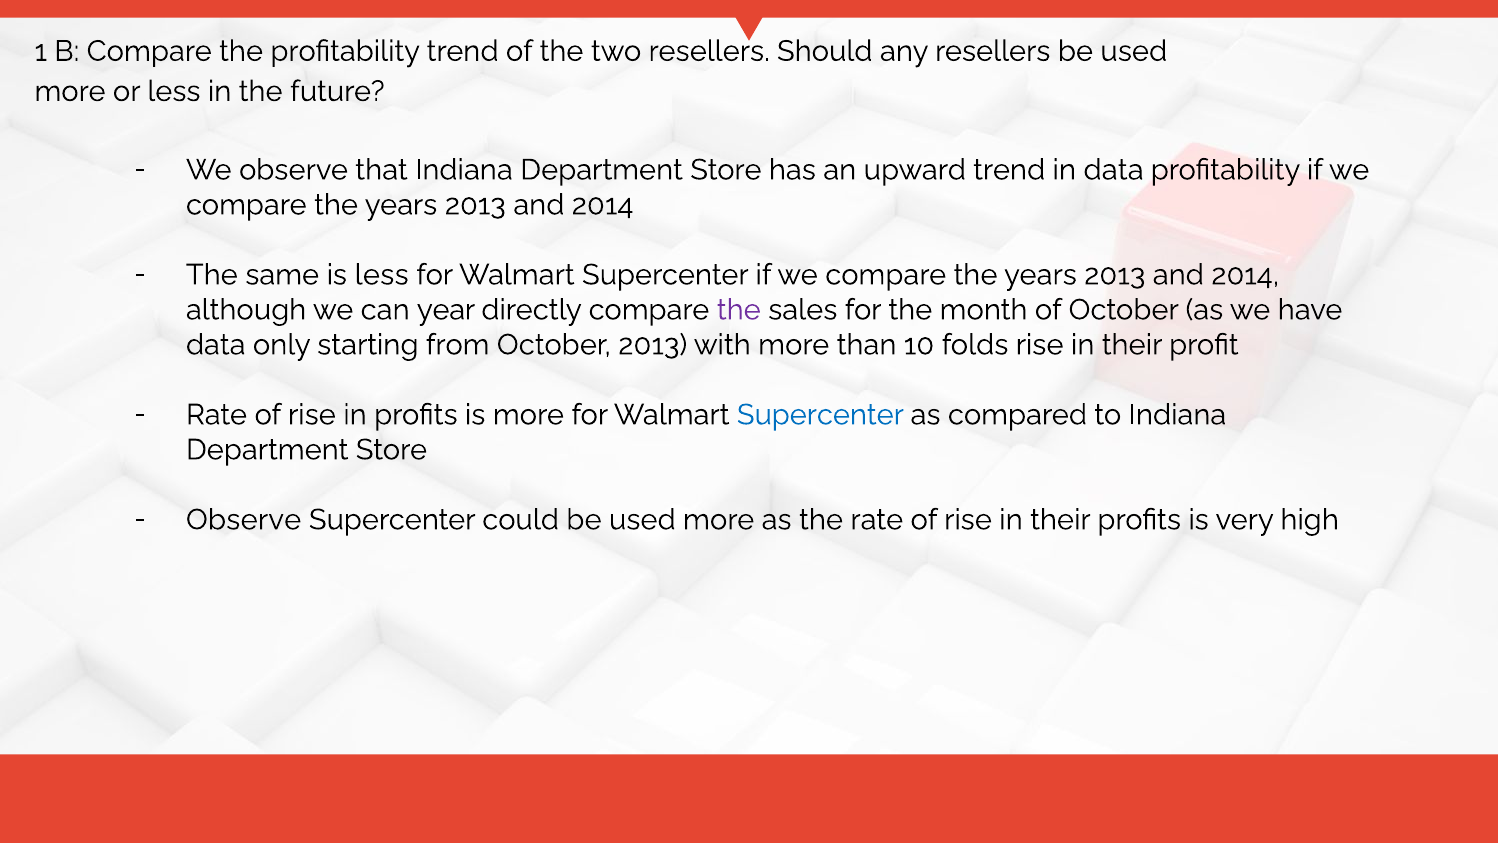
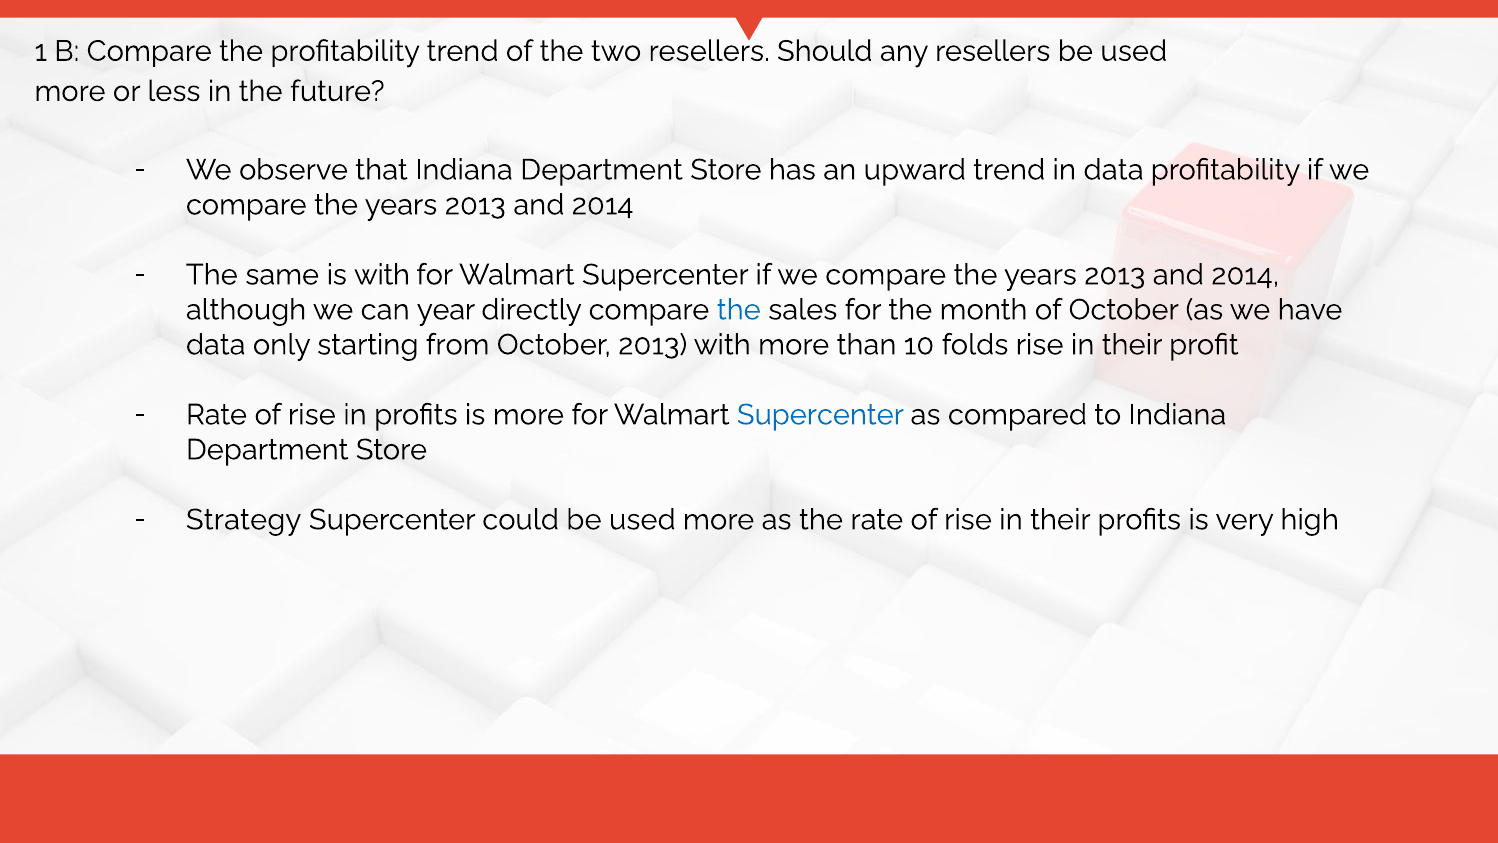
is less: less -> with
the at (739, 310) colour: purple -> blue
Observe at (244, 520): Observe -> Strategy
